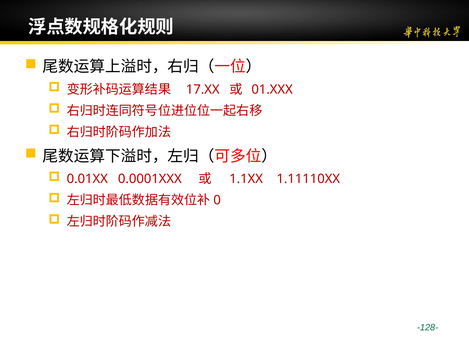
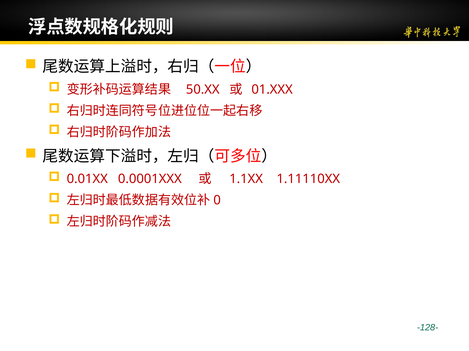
17.XX: 17.XX -> 50.XX
